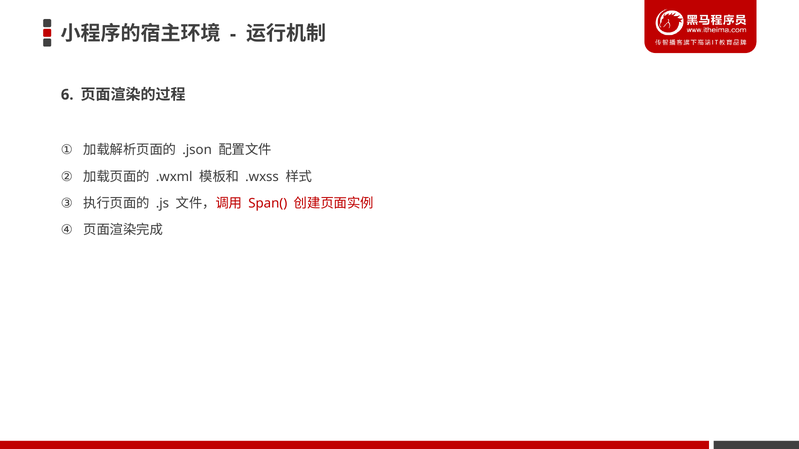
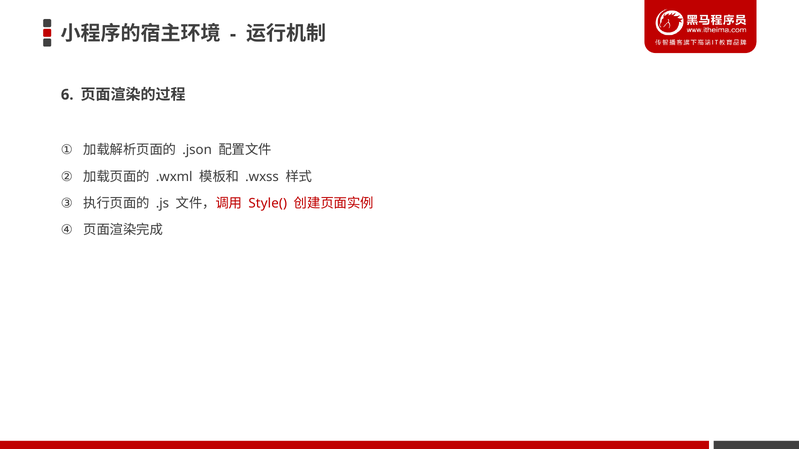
Span(: Span( -> Style(
